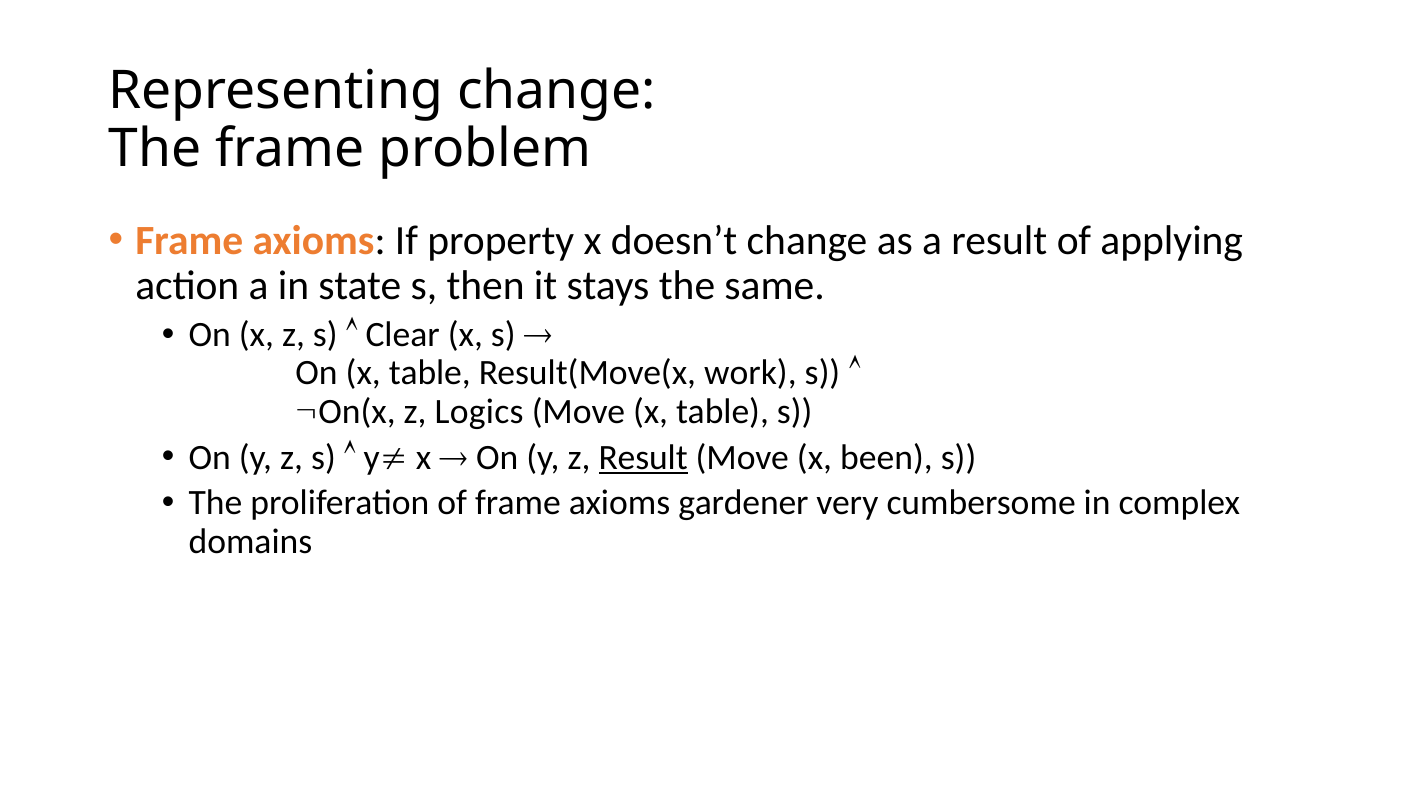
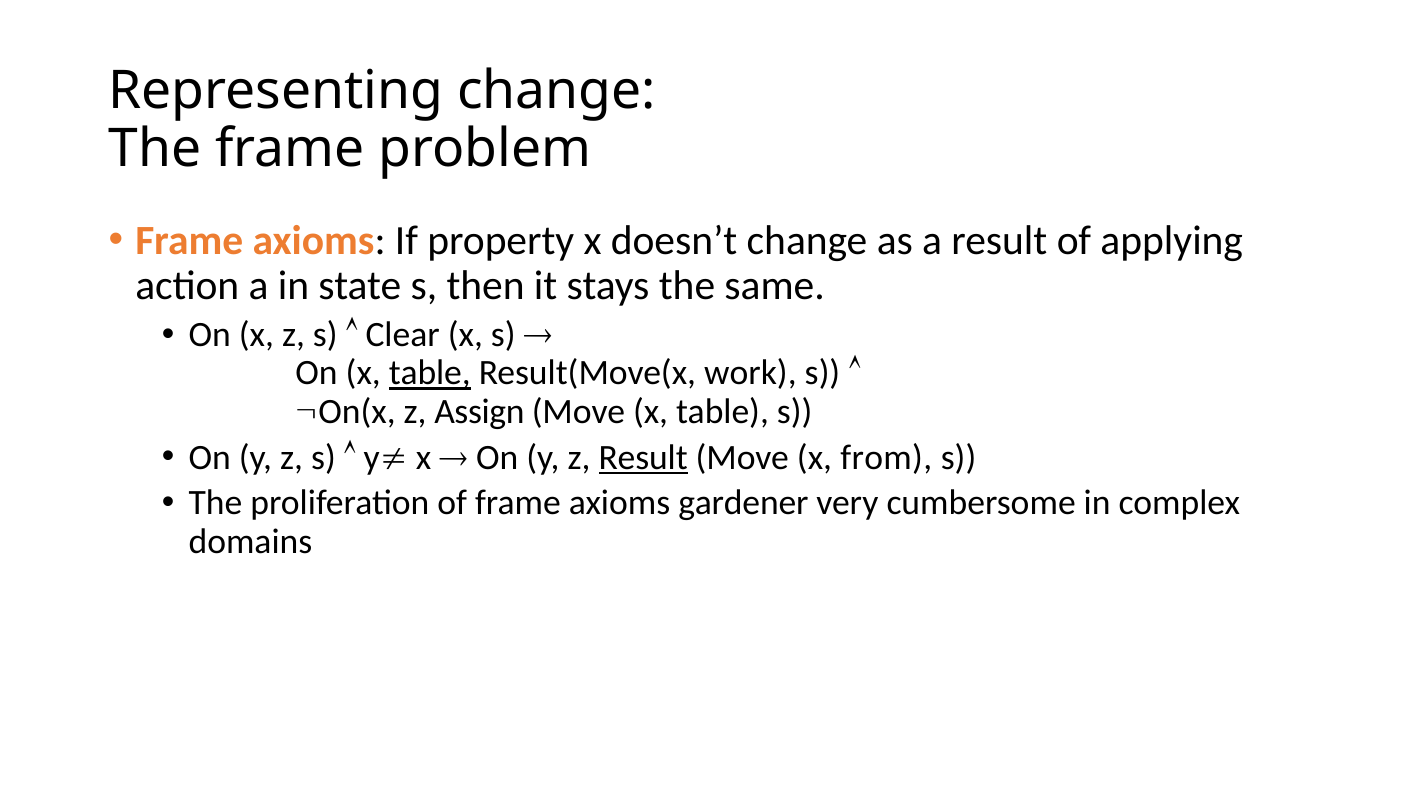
table at (430, 373) underline: none -> present
Logics: Logics -> Assign
been: been -> from
